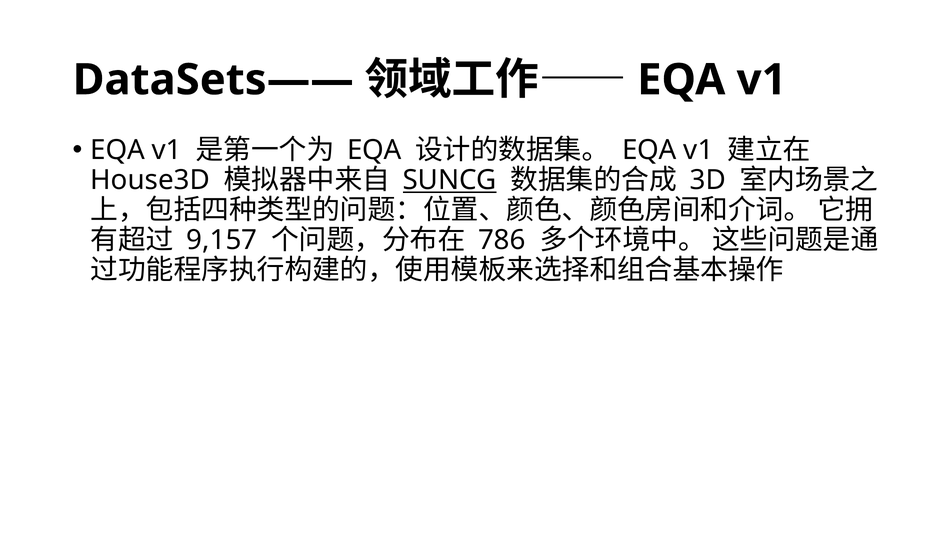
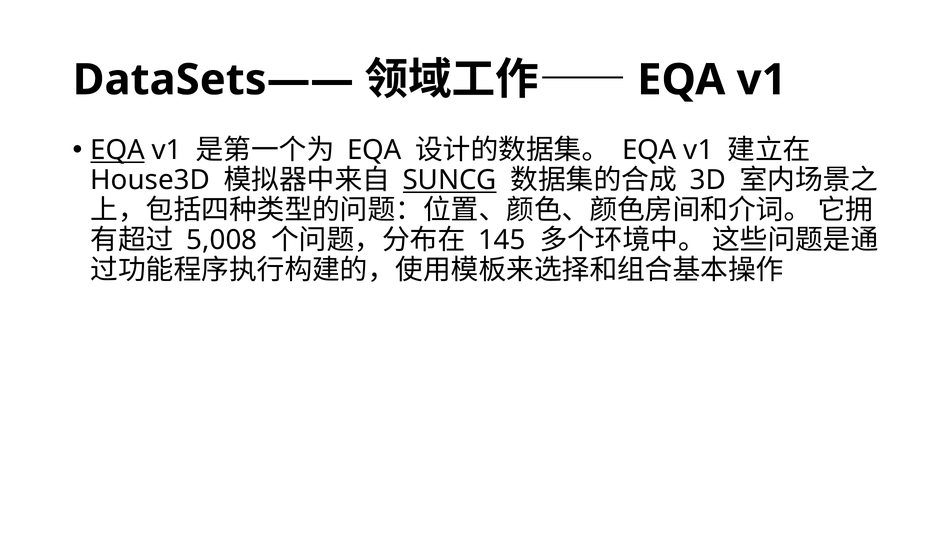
EQA at (118, 150) underline: none -> present
9,157: 9,157 -> 5,008
786: 786 -> 145
